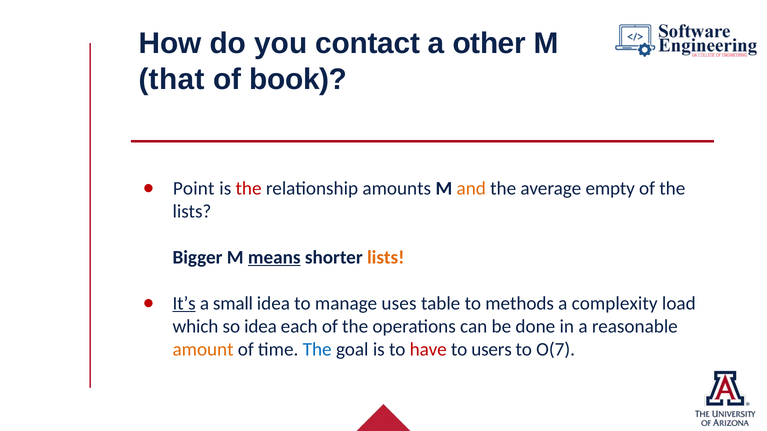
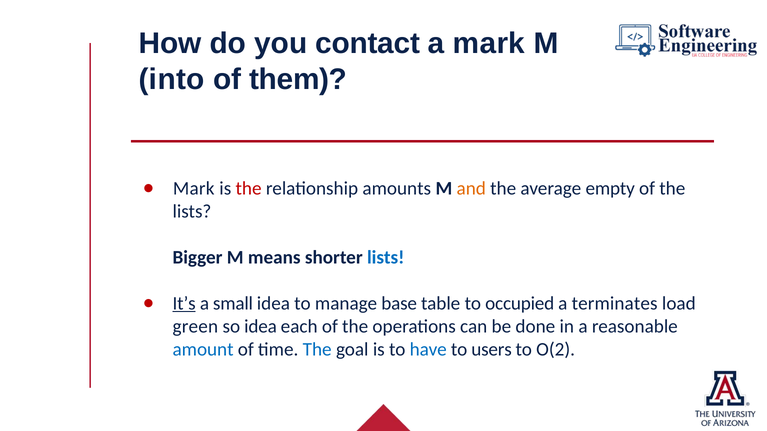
a other: other -> mark
that: that -> into
book: book -> them
Point at (194, 189): Point -> Mark
means underline: present -> none
lists at (386, 258) colour: orange -> blue
uses: uses -> base
methods: methods -> occupied
complexity: complexity -> terminates
which: which -> green
amount colour: orange -> blue
have colour: red -> blue
O(7: O(7 -> O(2
